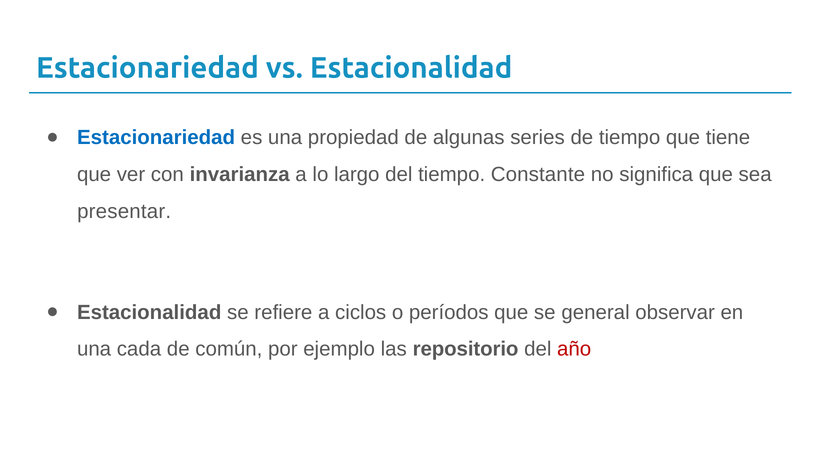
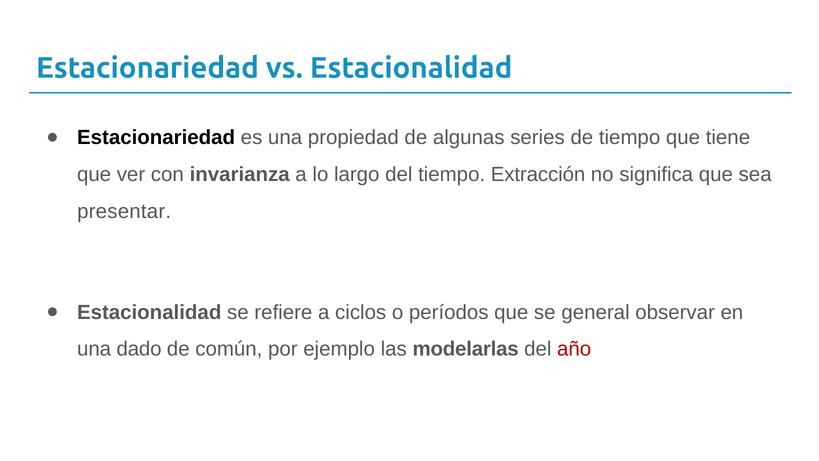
Estacionariedad at (156, 137) colour: blue -> black
Constante: Constante -> Extracción
cada: cada -> dado
repositorio: repositorio -> modelarlas
